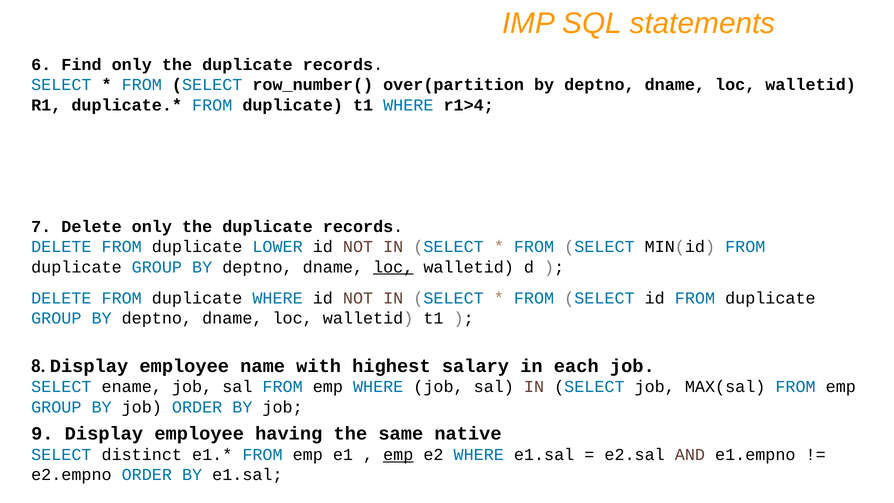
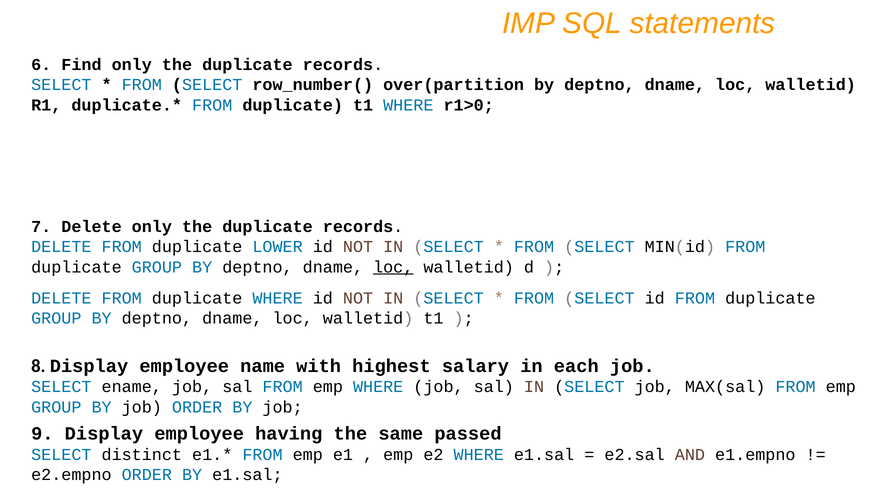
r1>4: r1>4 -> r1>0
native: native -> passed
emp at (398, 455) underline: present -> none
